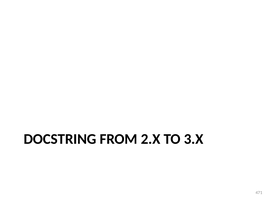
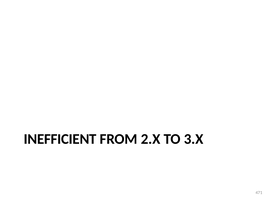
DOCSTRING: DOCSTRING -> INEFFICIENT
